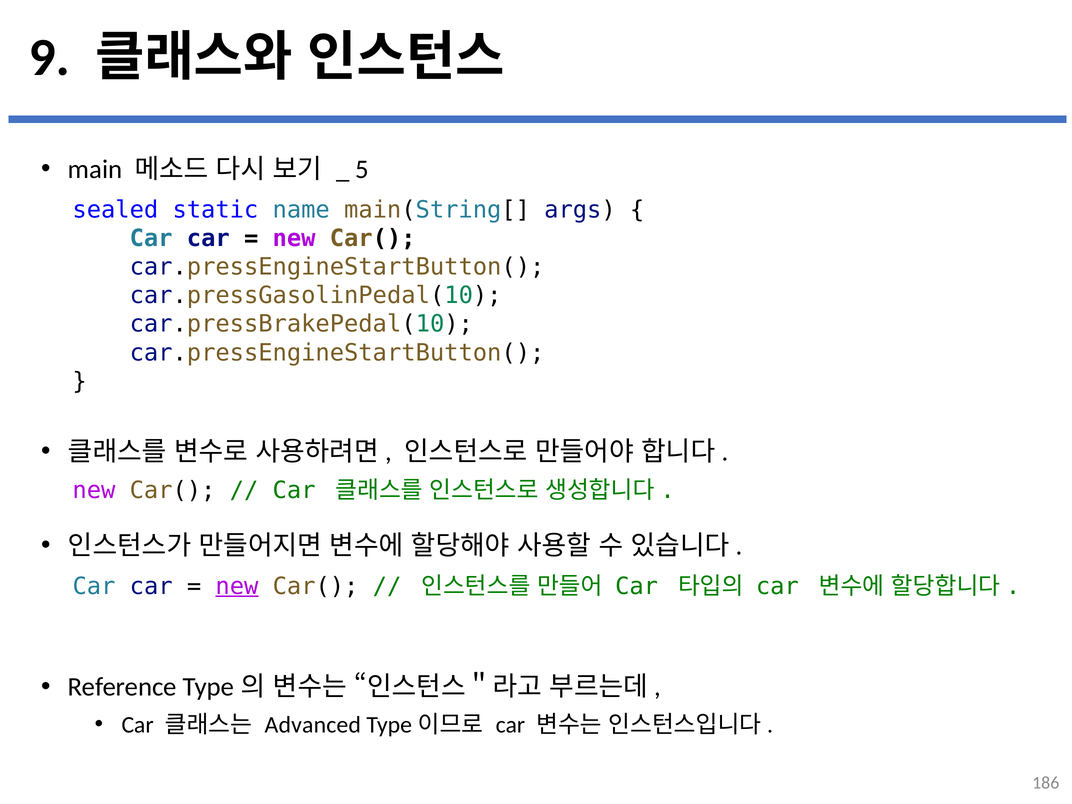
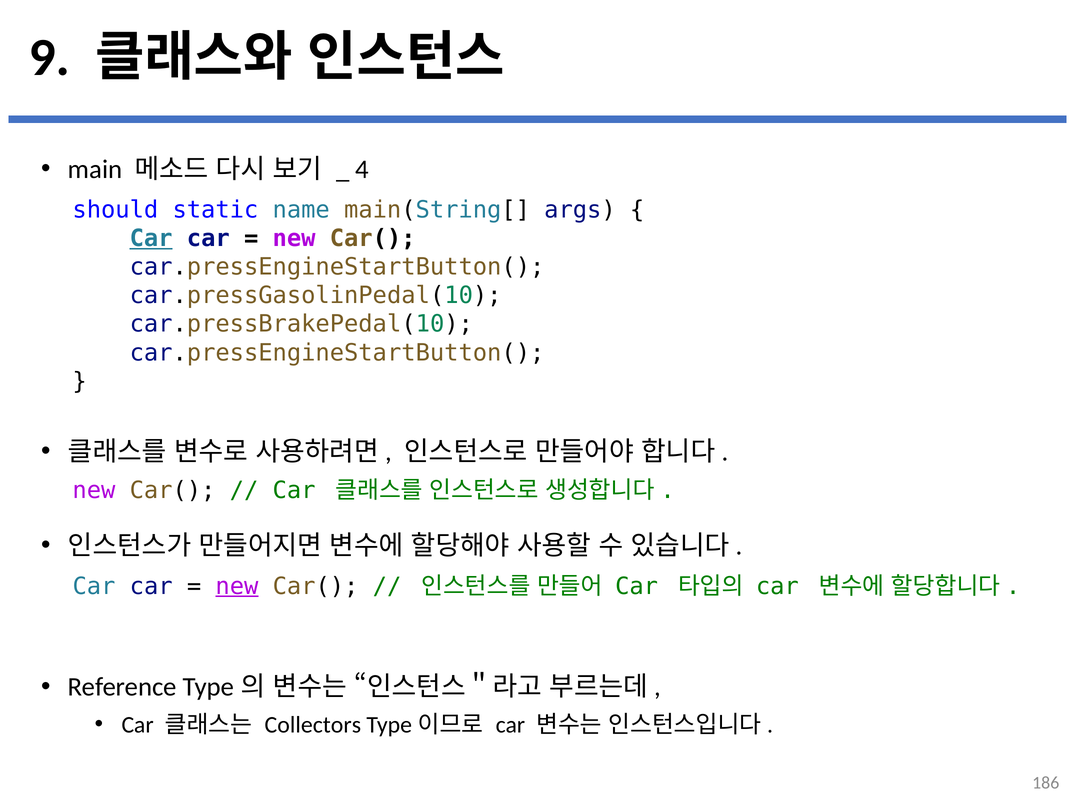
5: 5 -> 4
sealed: sealed -> should
Car at (151, 238) underline: none -> present
Advanced: Advanced -> Collectors
